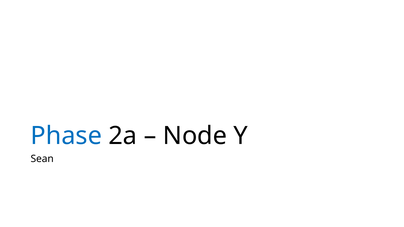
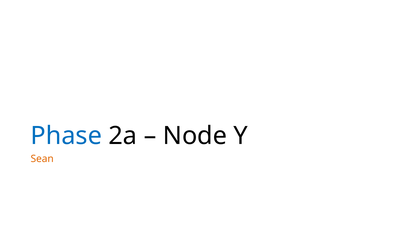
Sean colour: black -> orange
